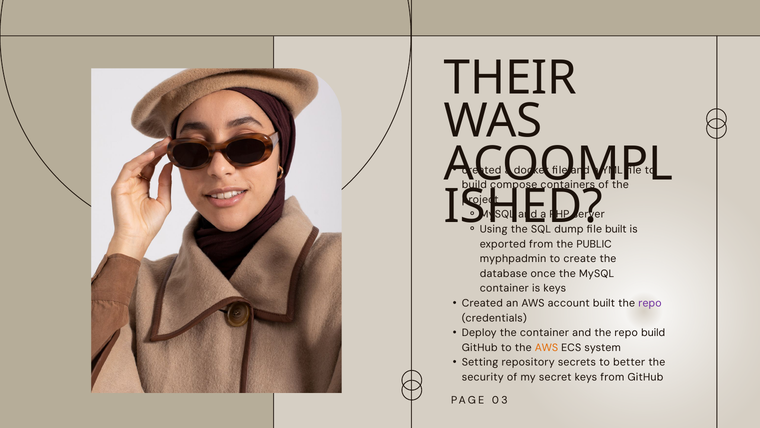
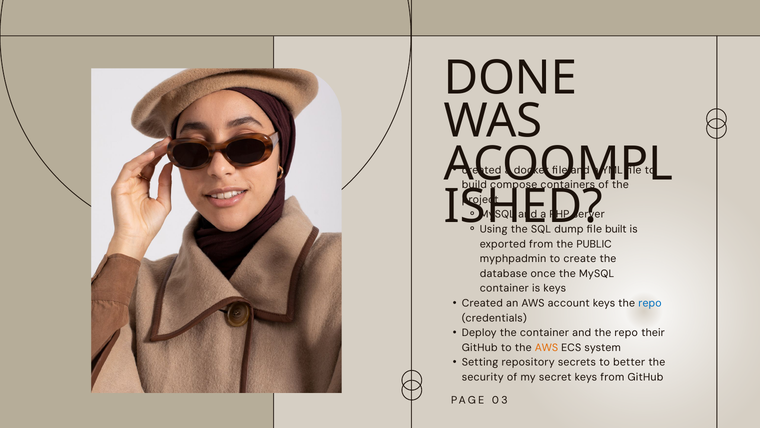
THEIR: THEIR -> DONE
account built: built -> keys
repo at (650, 303) colour: purple -> blue
repo build: build -> their
